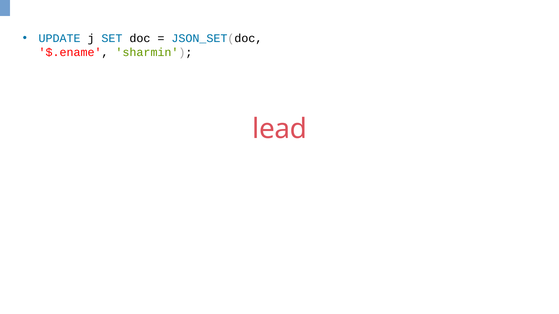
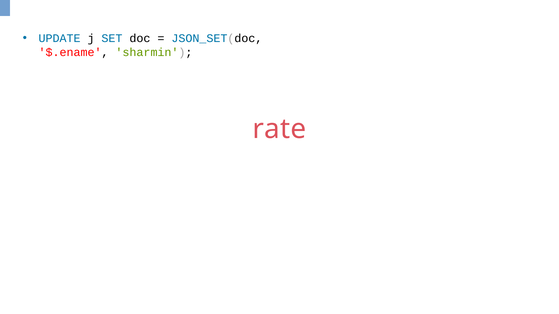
lead: lead -> rate
